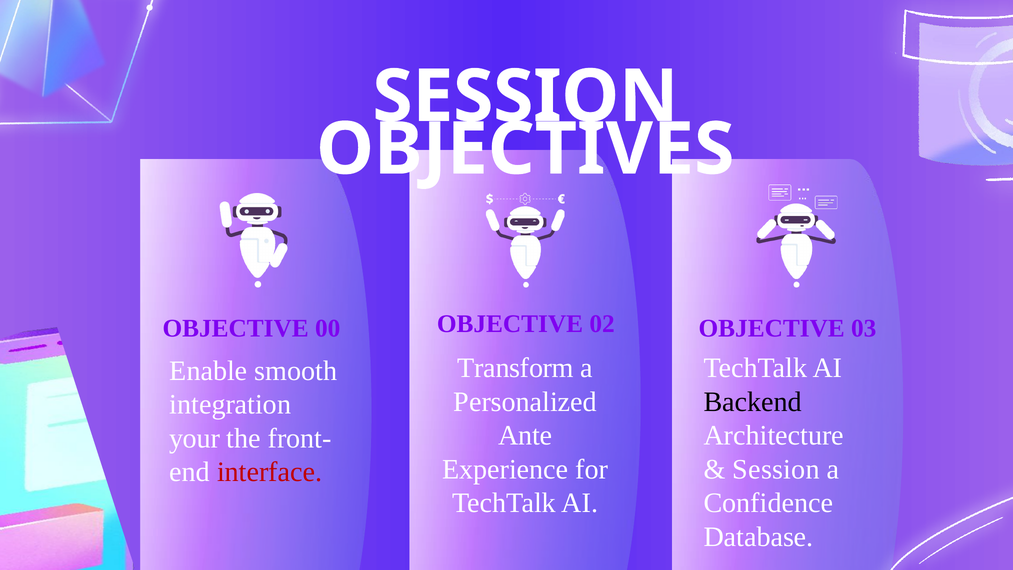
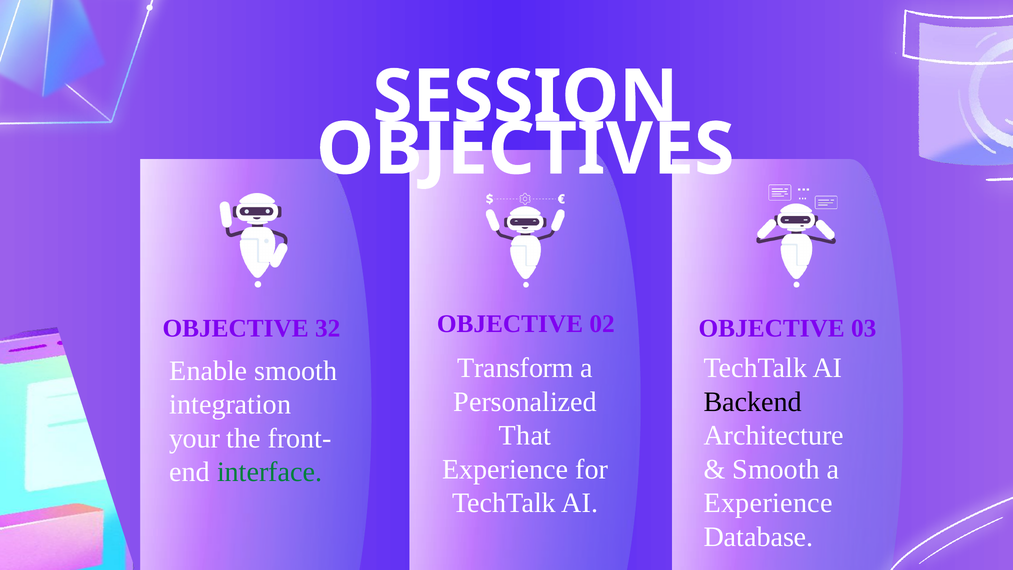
00: 00 -> 32
Ante: Ante -> That
Session at (776, 469): Session -> Smooth
interface colour: red -> green
Confidence at (768, 503): Confidence -> Experience
